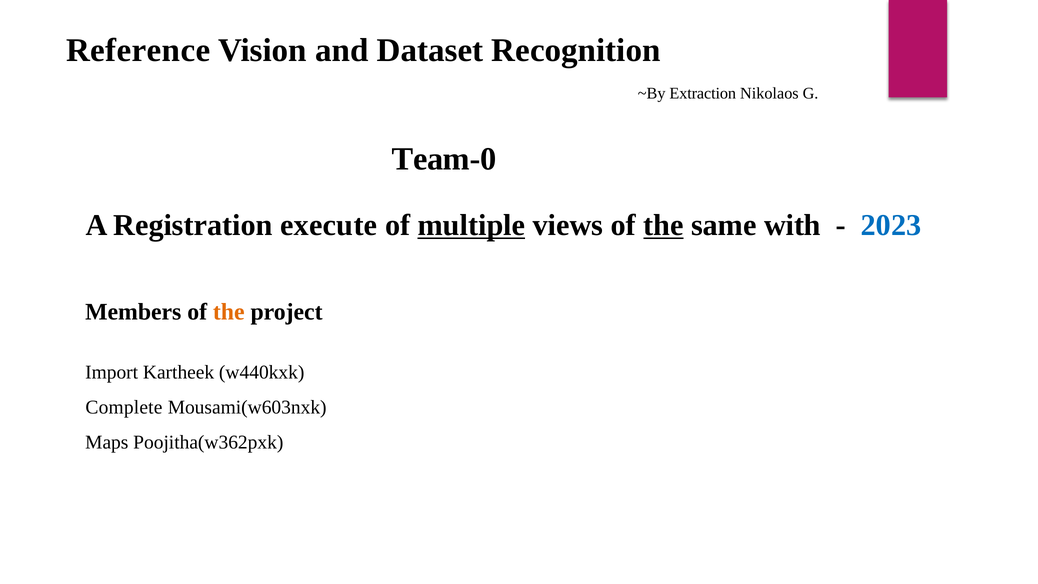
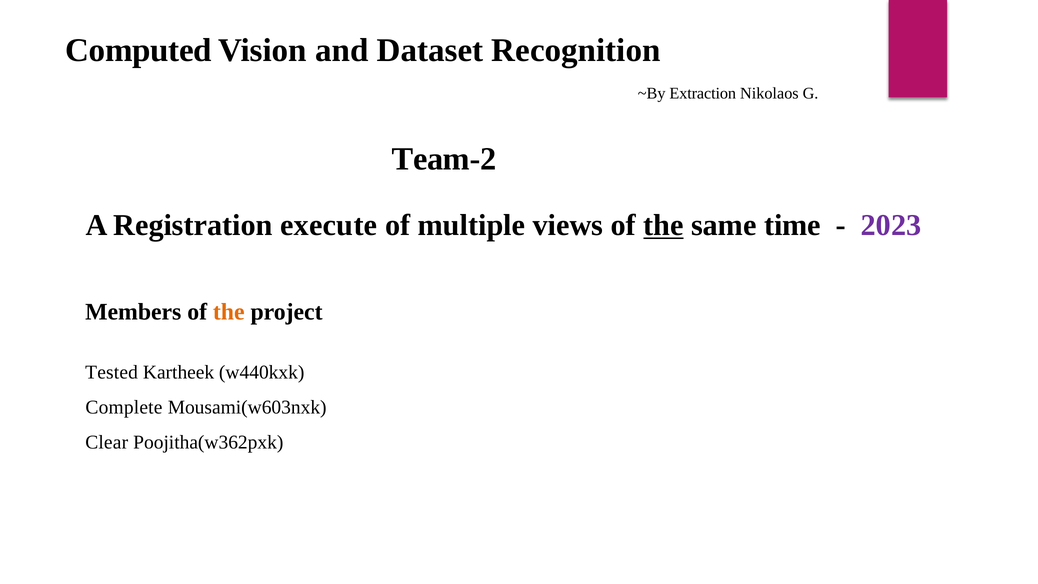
Reference: Reference -> Computed
Team-0: Team-0 -> Team-2
multiple underline: present -> none
with: with -> time
2023 colour: blue -> purple
Import: Import -> Tested
Maps: Maps -> Clear
